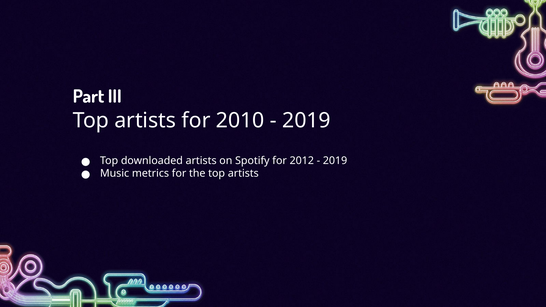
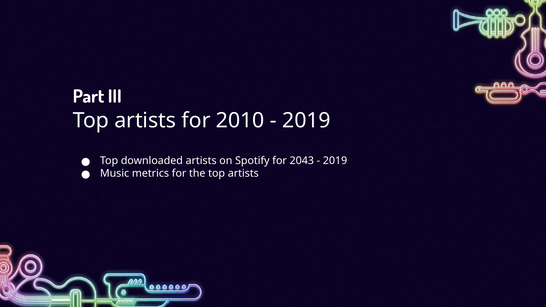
2012: 2012 -> 2043
